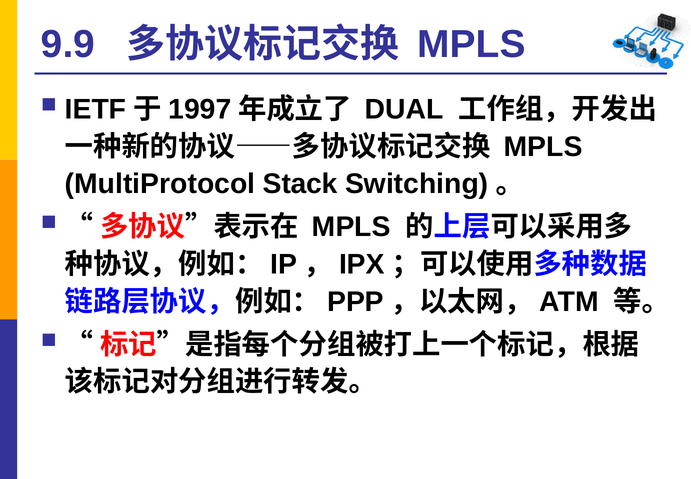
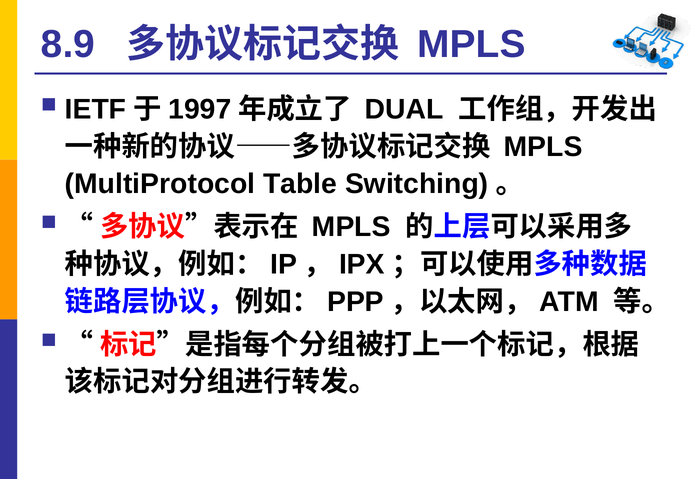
9.9: 9.9 -> 8.9
Stack: Stack -> Table
